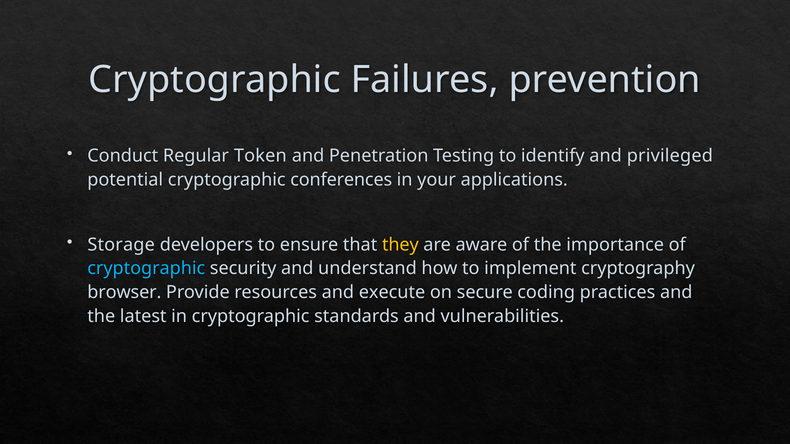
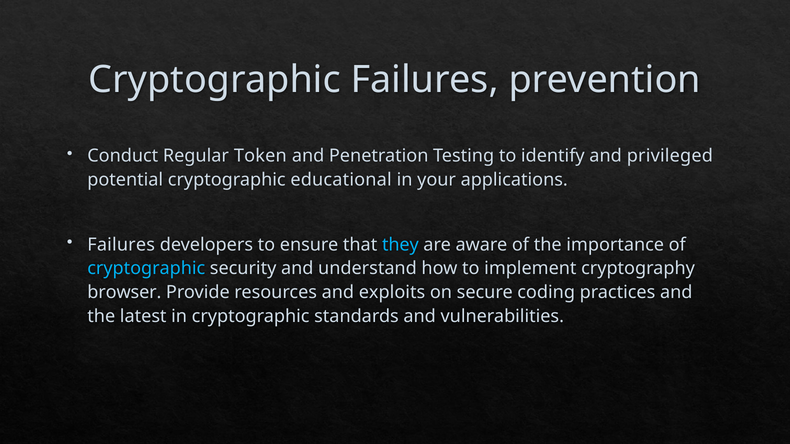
conferences: conferences -> educational
Storage at (121, 245): Storage -> Failures
they colour: yellow -> light blue
execute: execute -> exploits
